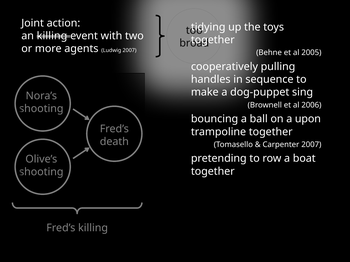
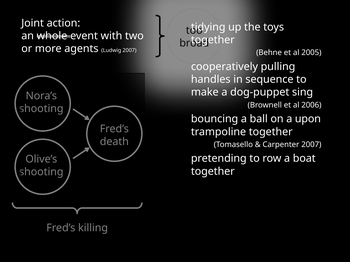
an killing: killing -> whole
